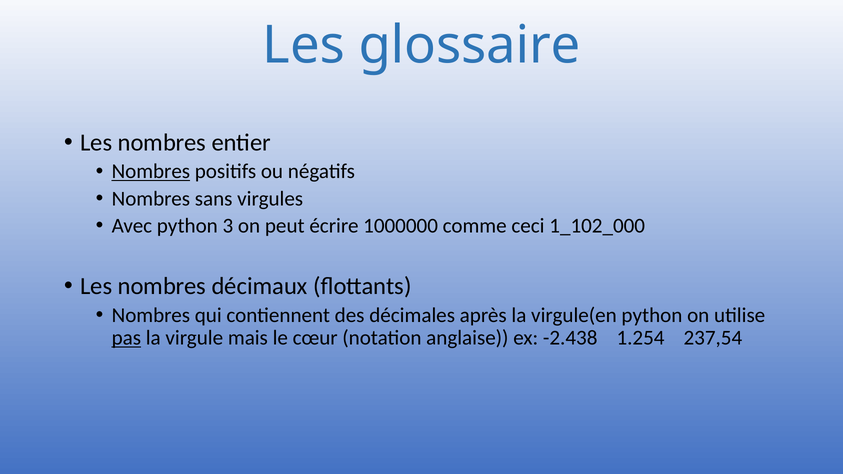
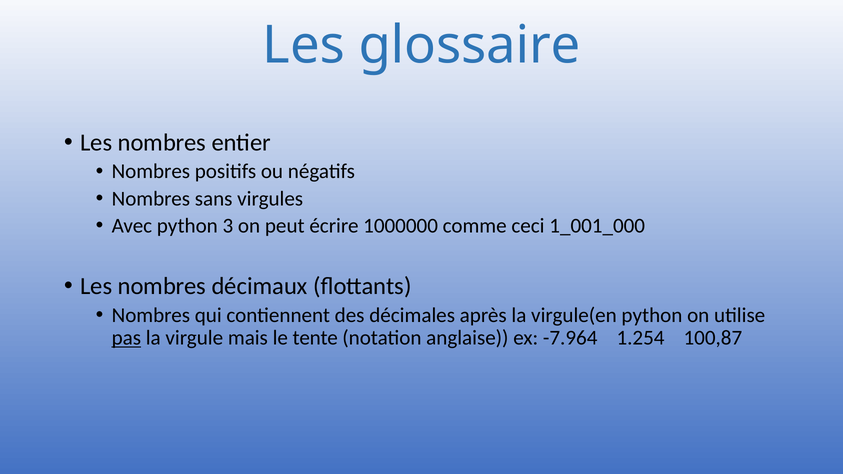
Nombres at (151, 172) underline: present -> none
1_102_000: 1_102_000 -> 1_001_000
cœur: cœur -> tente
-2.438: -2.438 -> -7.964
237,54: 237,54 -> 100,87
